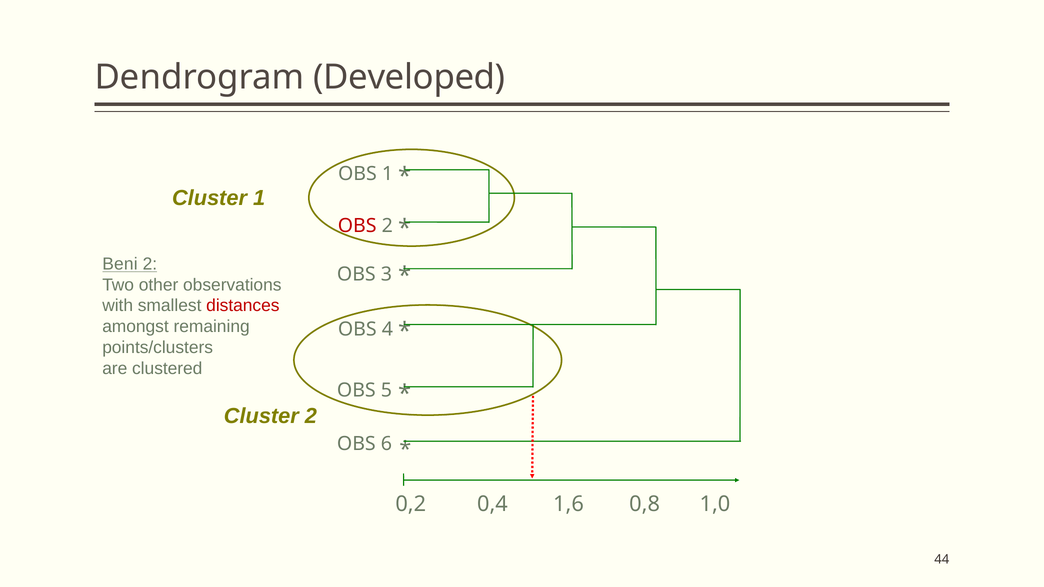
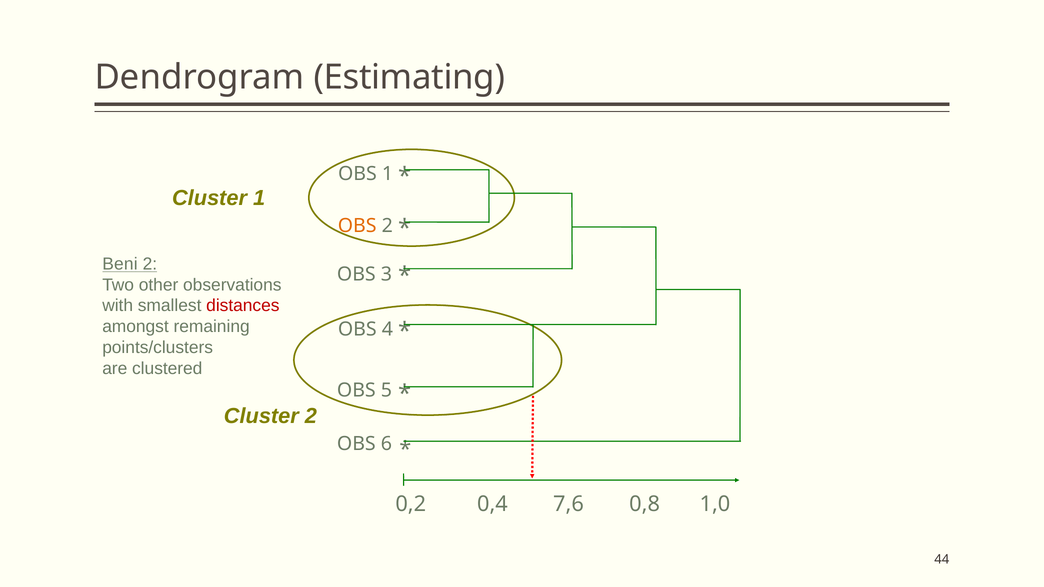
Developed: Developed -> Estimating
OBS at (357, 226) colour: red -> orange
1,6: 1,6 -> 7,6
